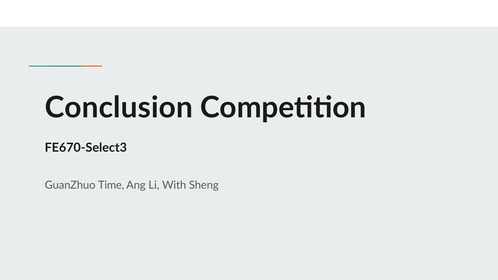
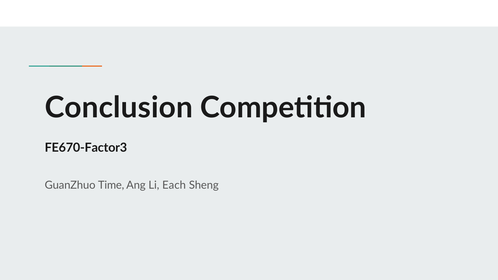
FE670-Select3: FE670-Select3 -> FE670-Factor3
With: With -> Each
